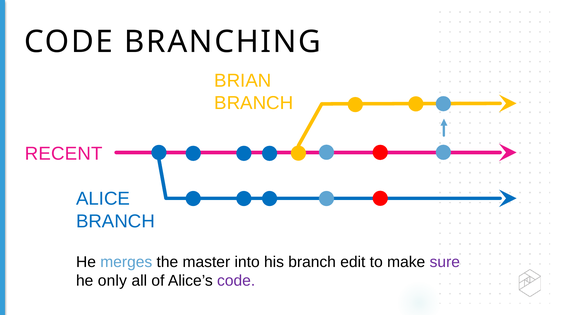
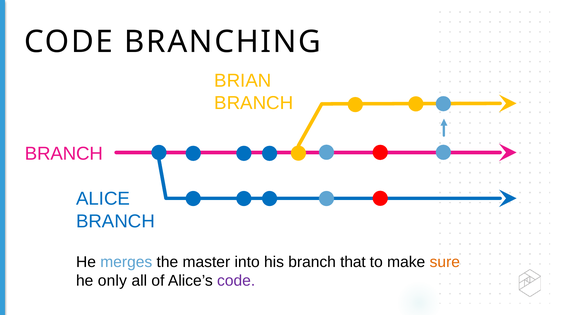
RECENT at (64, 154): RECENT -> BRANCH
edit: edit -> that
sure colour: purple -> orange
